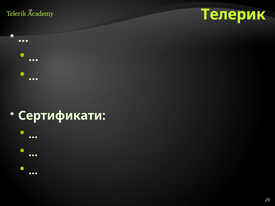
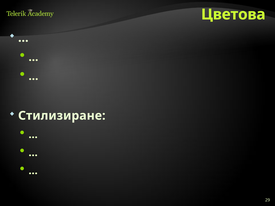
Телерик: Телерик -> Цветова
Сертификати: Сертификати -> Стилизиране
